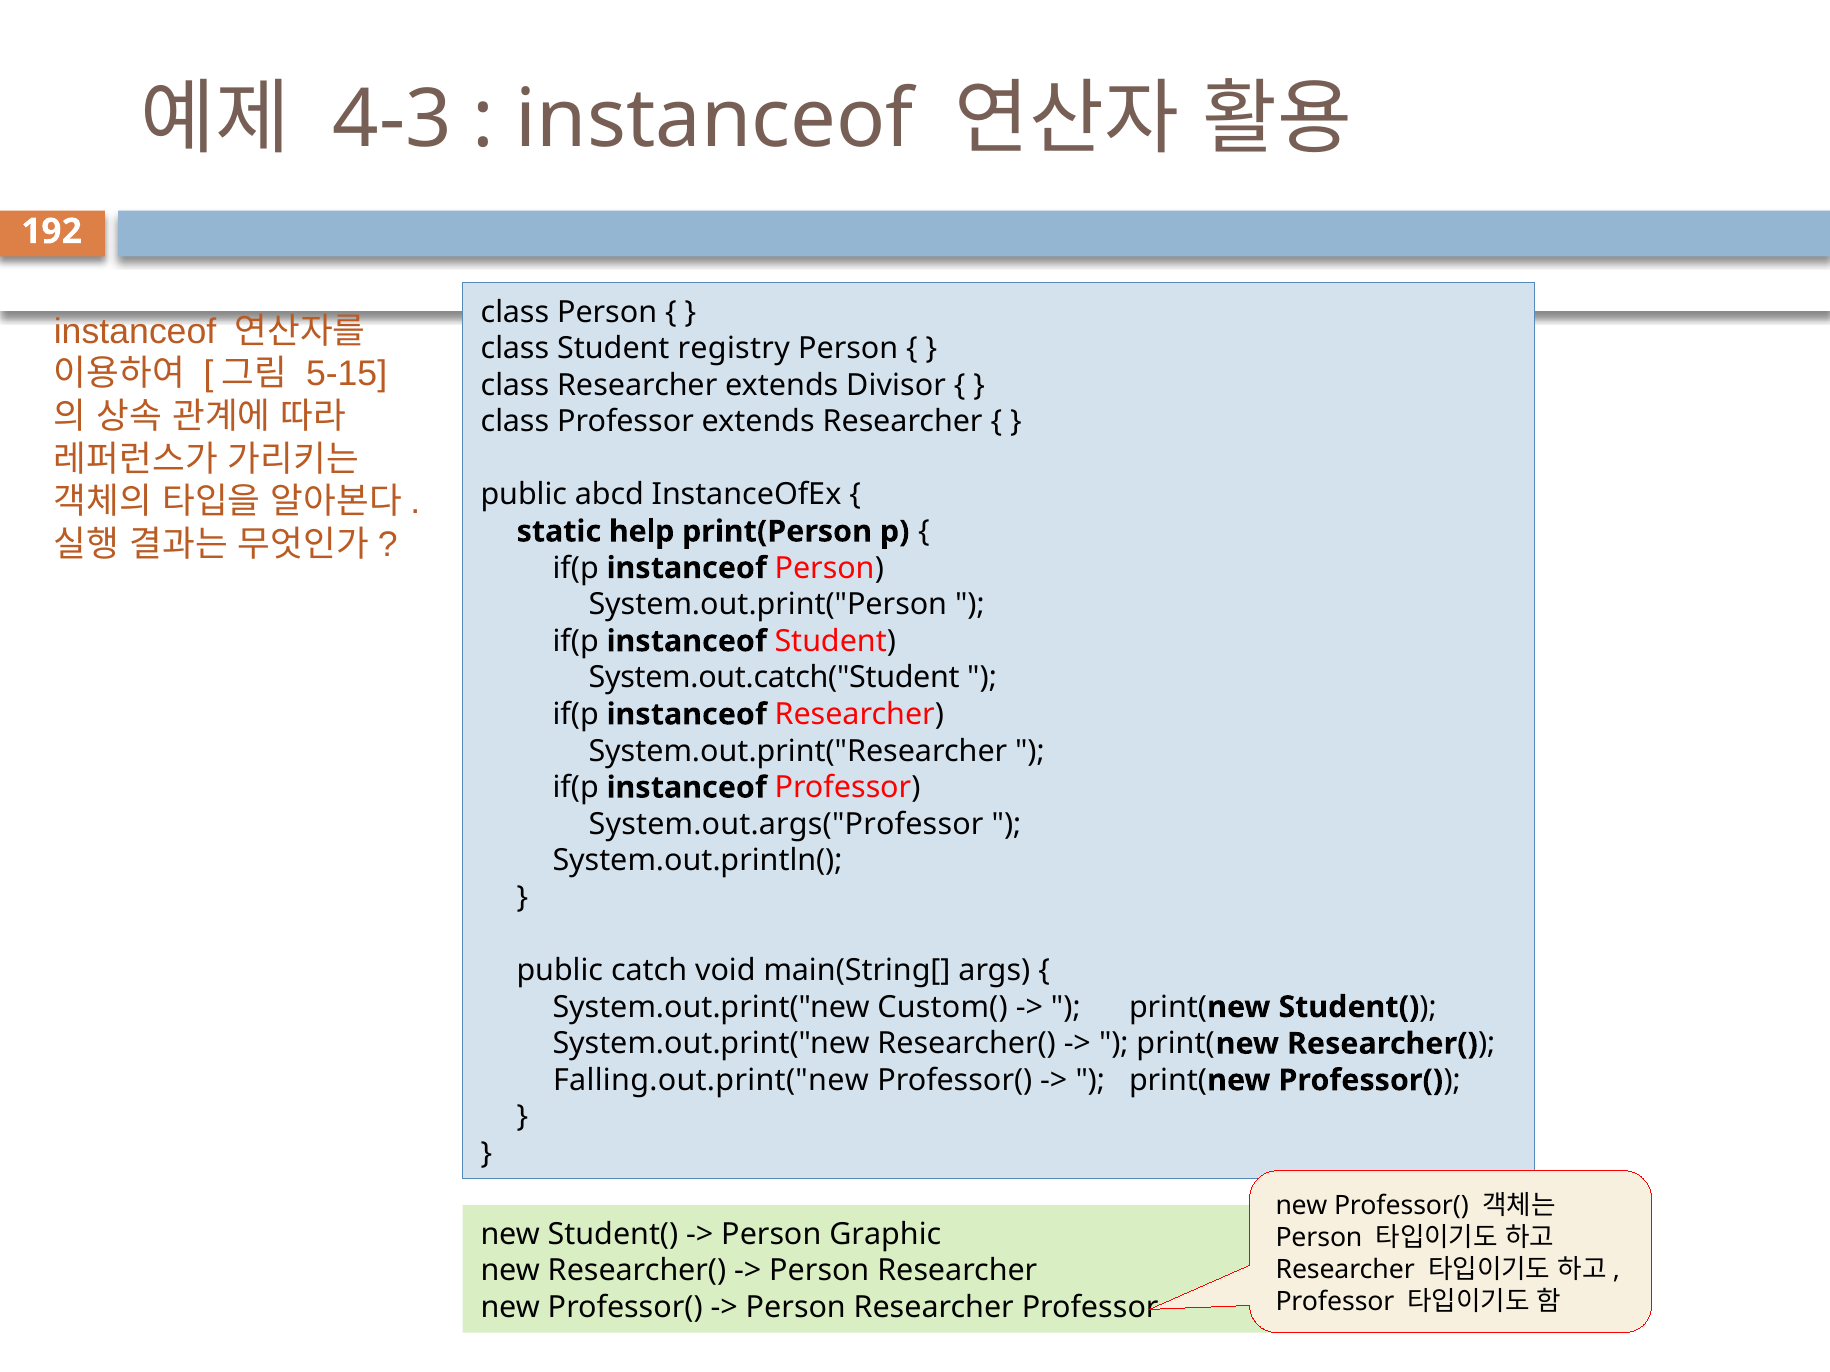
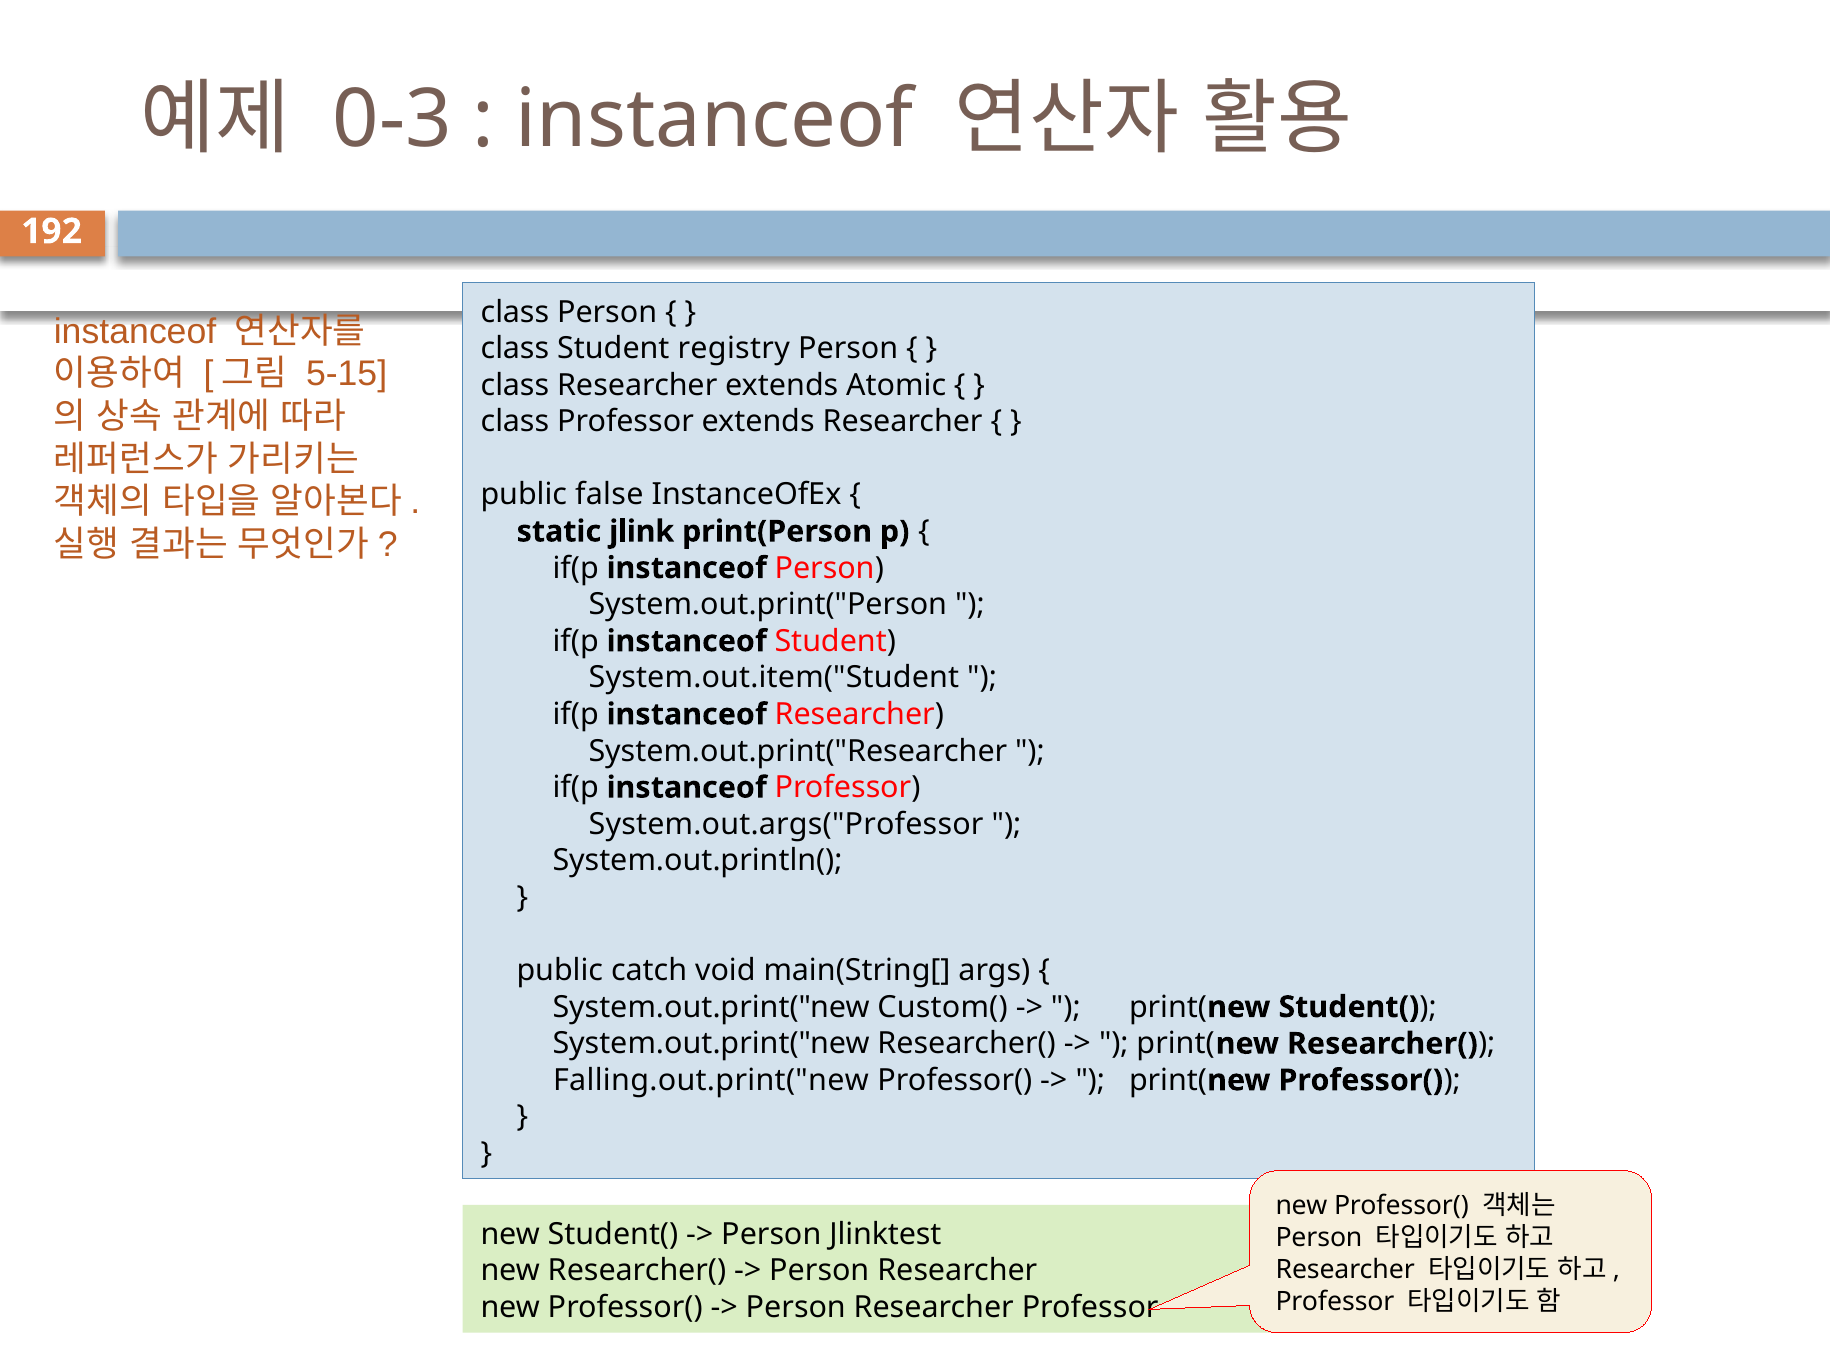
4-3: 4-3 -> 0-3
Divisor: Divisor -> Atomic
abcd: abcd -> false
help: help -> jlink
System.out.catch("Student: System.out.catch("Student -> System.out.item("Student
Graphic: Graphic -> Jlinktest
